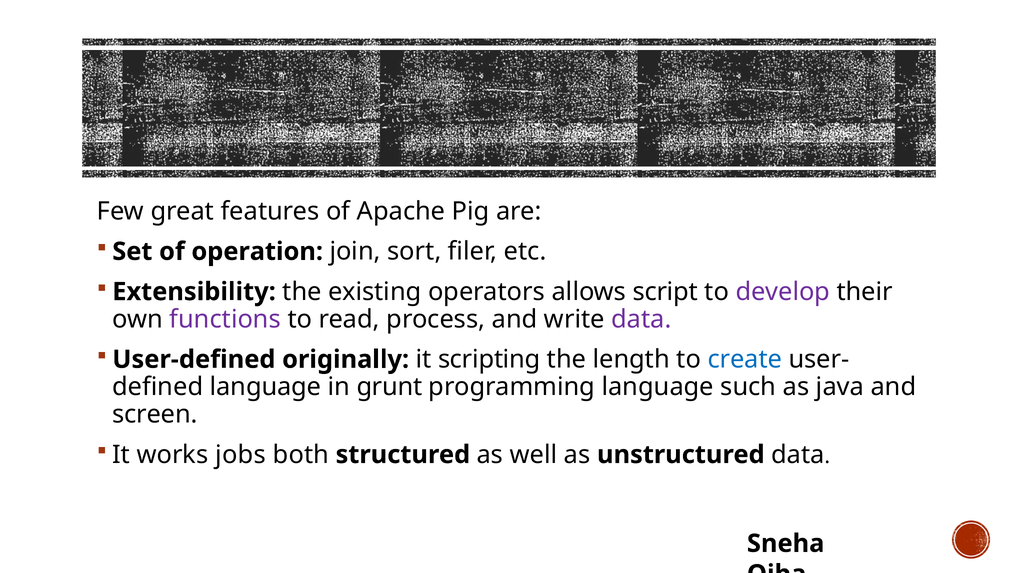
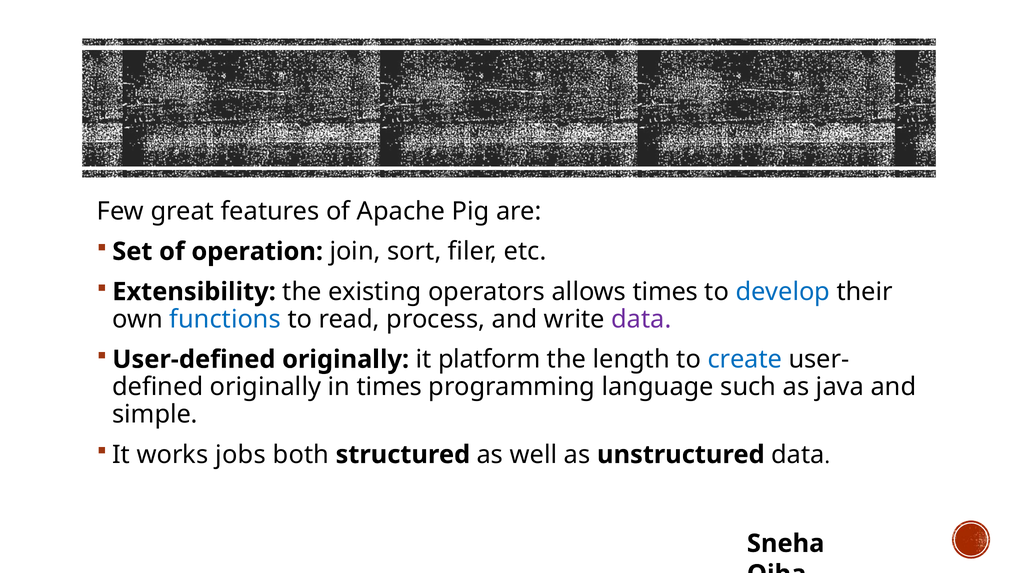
allows script: script -> times
develop colour: purple -> blue
functions colour: purple -> blue
scripting: scripting -> platform
language at (266, 387): language -> originally
in grunt: grunt -> times
screen: screen -> simple
